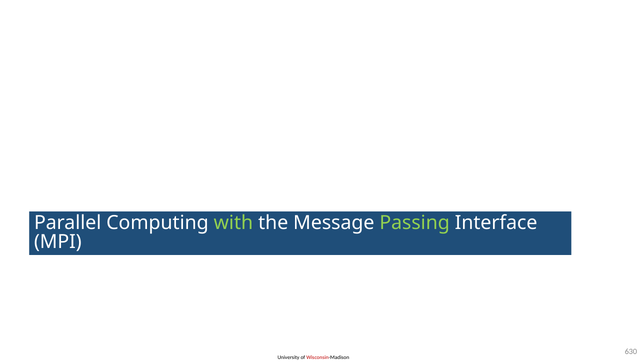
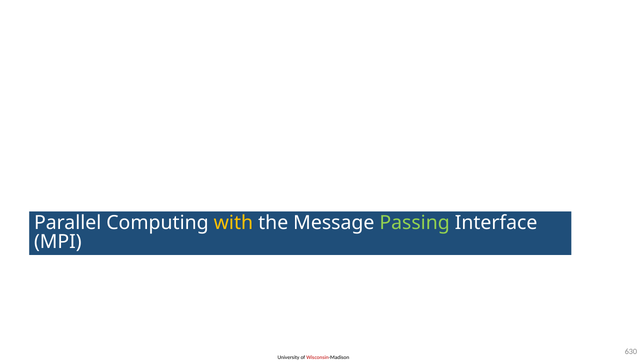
with colour: light green -> yellow
